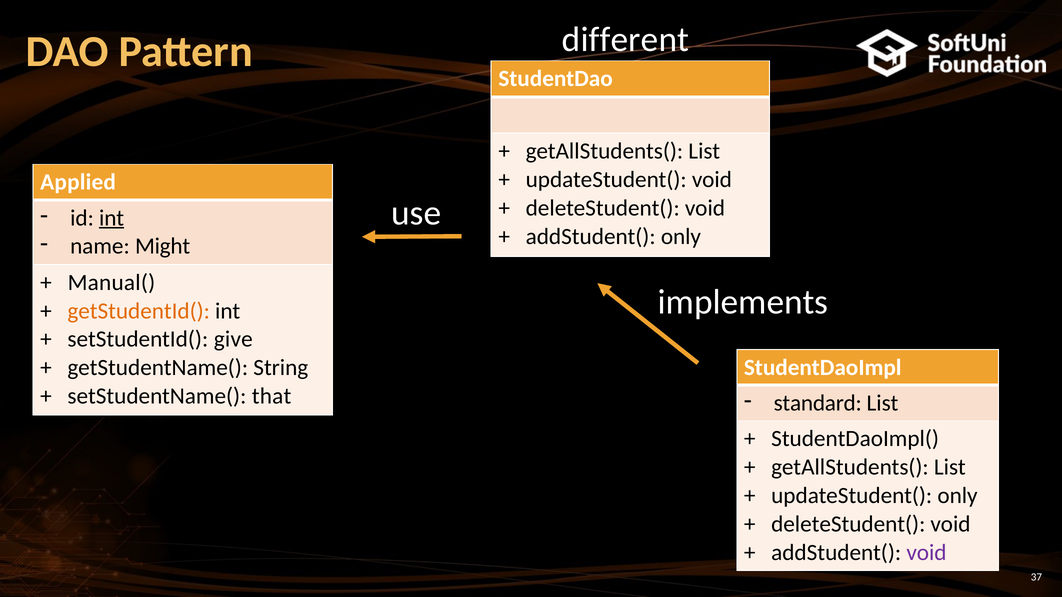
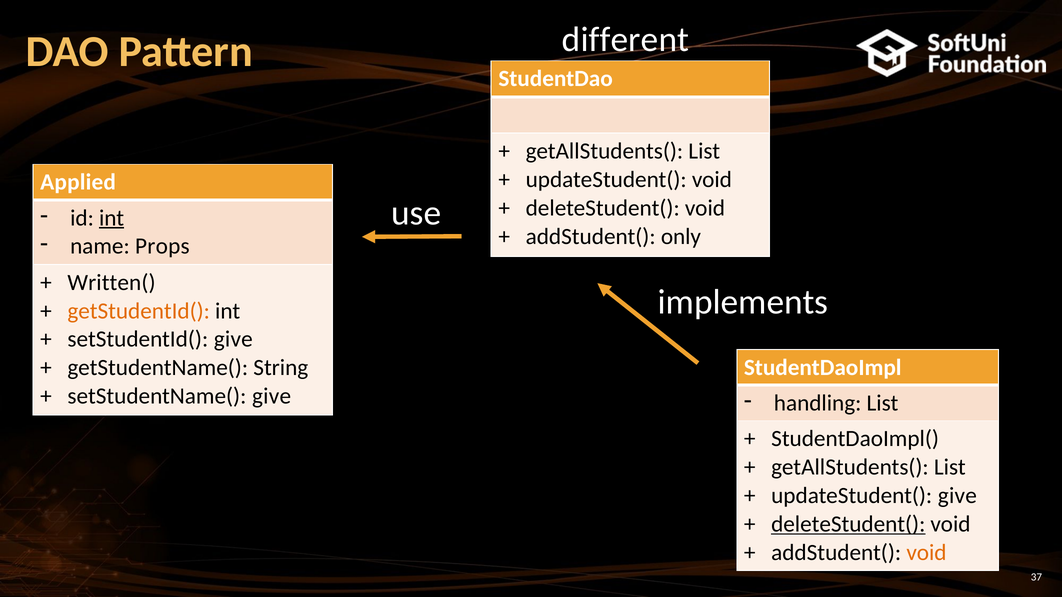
Might: Might -> Props
Manual(: Manual( -> Written(
setStudentName( that: that -> give
standard: standard -> handling
updateStudent( only: only -> give
deleteStudent( at (848, 524) underline: none -> present
void at (926, 553) colour: purple -> orange
